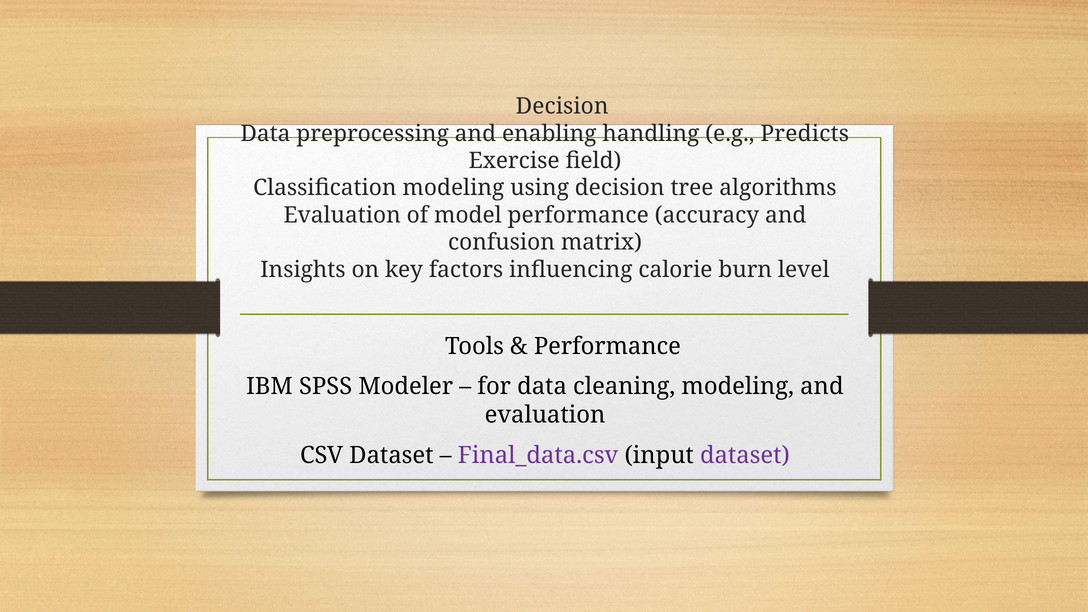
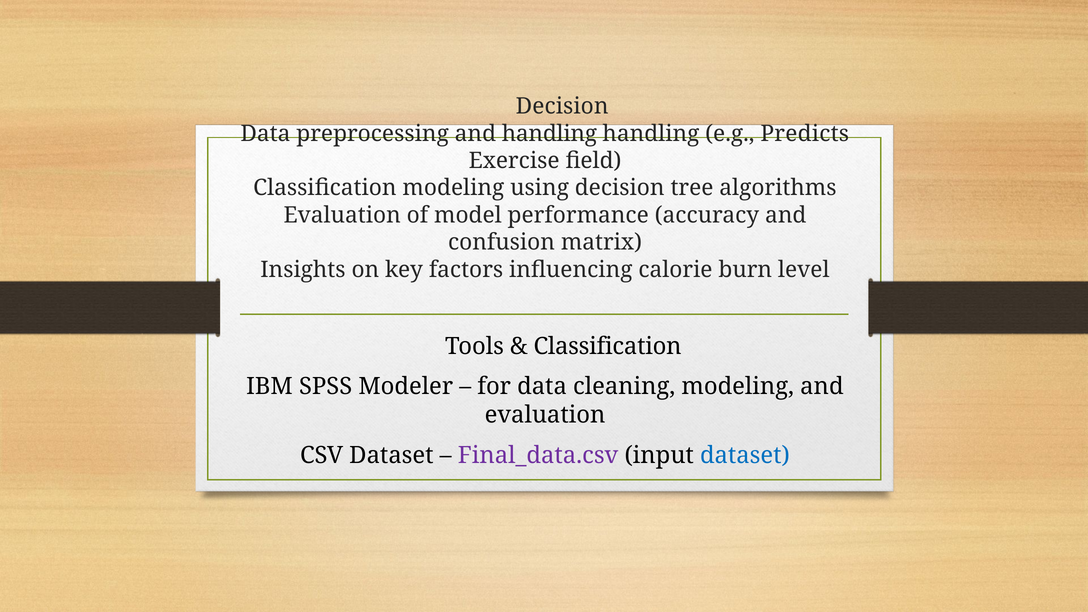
and enabling: enabling -> handling
Performance at (607, 346): Performance -> Classification
dataset at (745, 455) colour: purple -> blue
